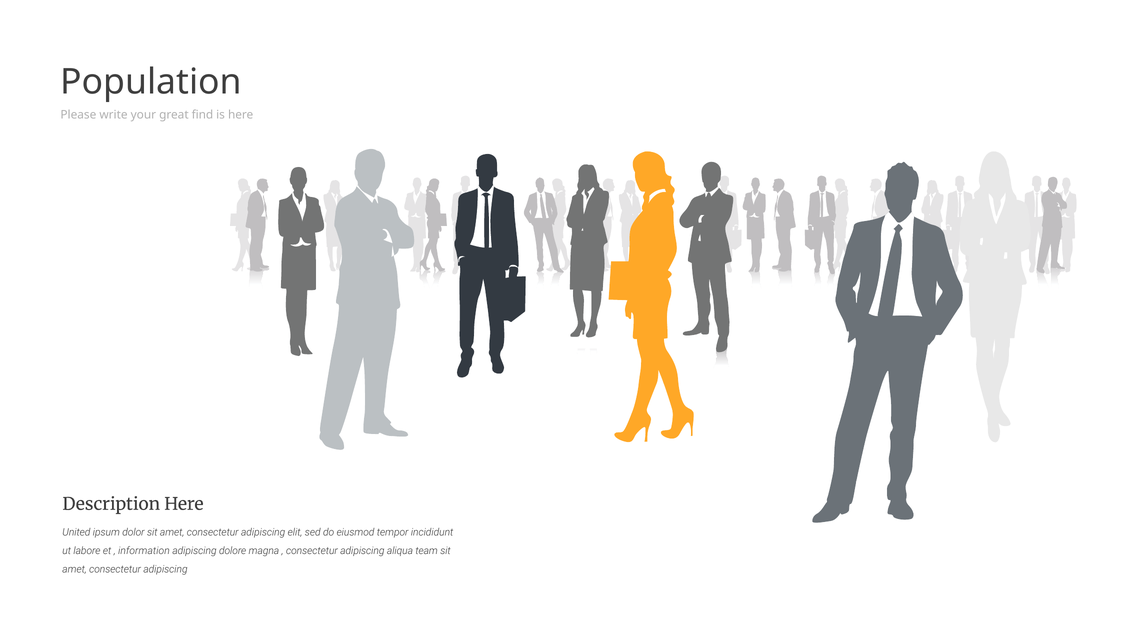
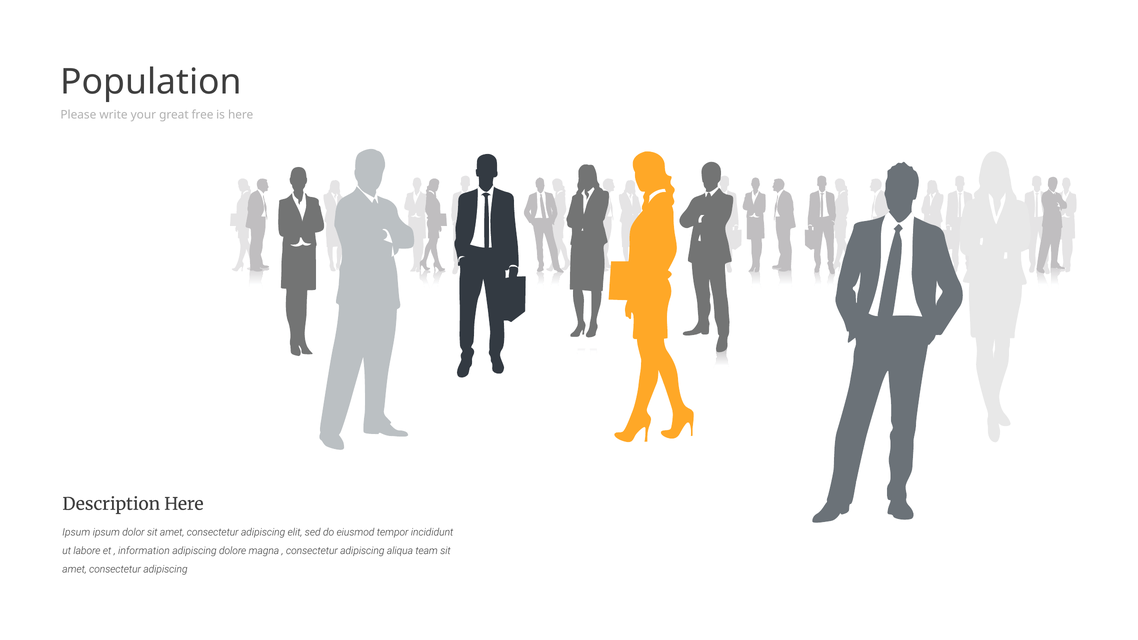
find: find -> free
United at (76, 532): United -> Ipsum
